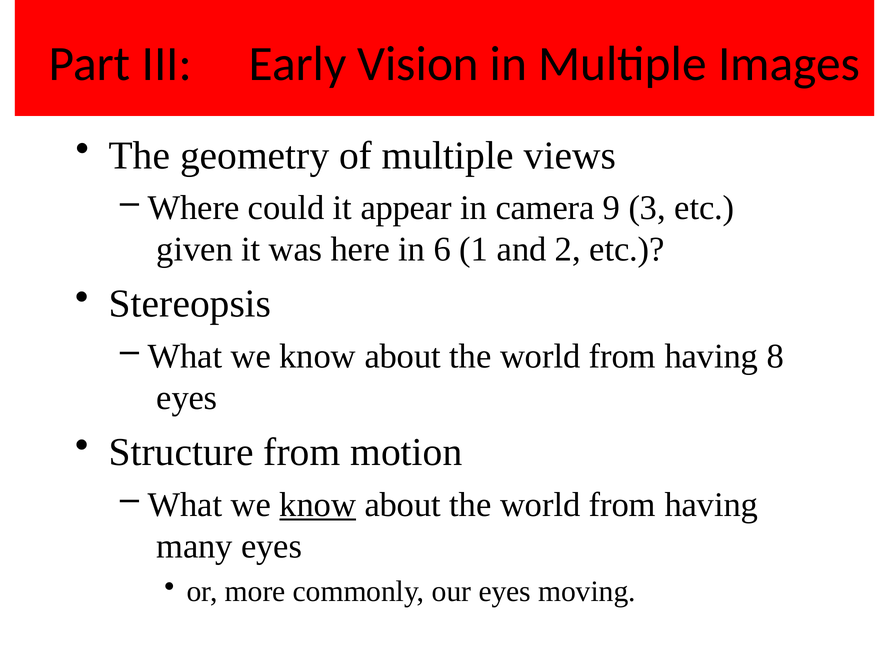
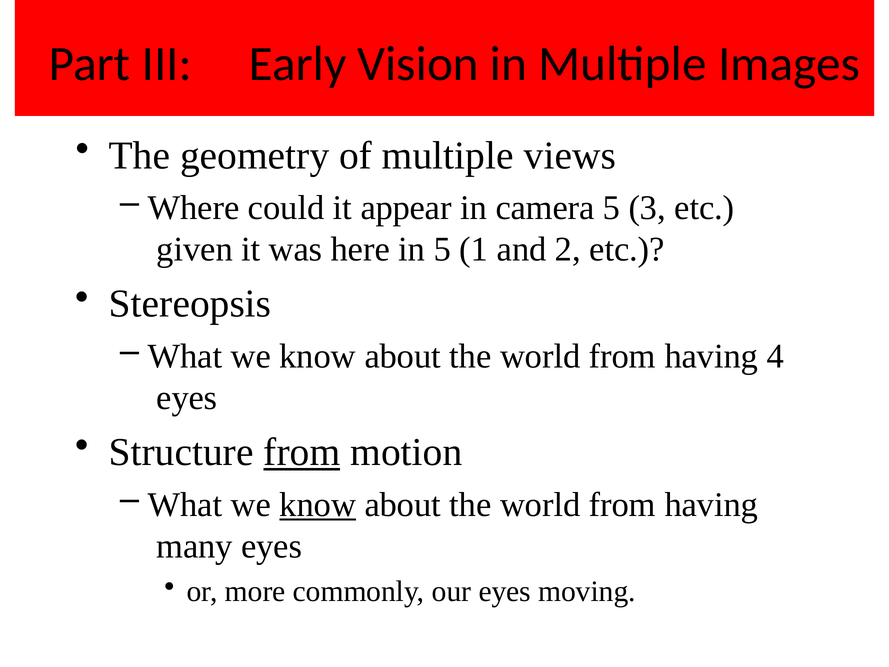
camera 9: 9 -> 5
in 6: 6 -> 5
8: 8 -> 4
from at (302, 452) underline: none -> present
